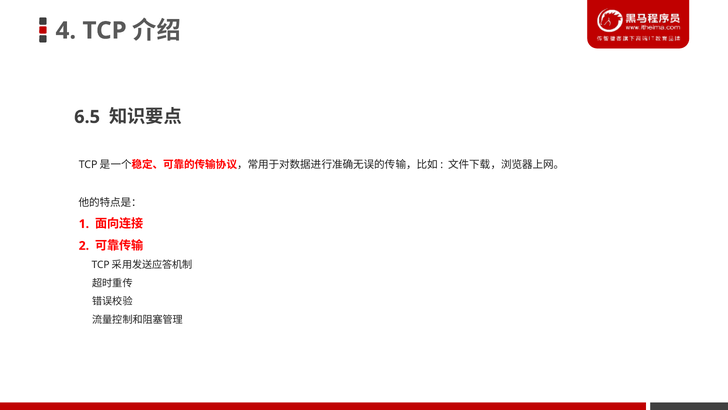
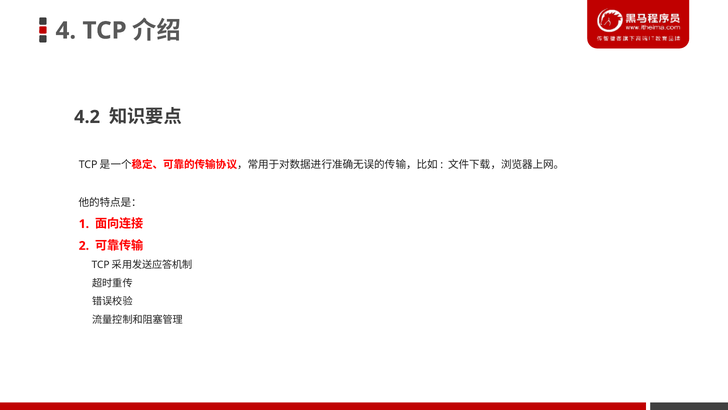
6.5: 6.5 -> 4.2
